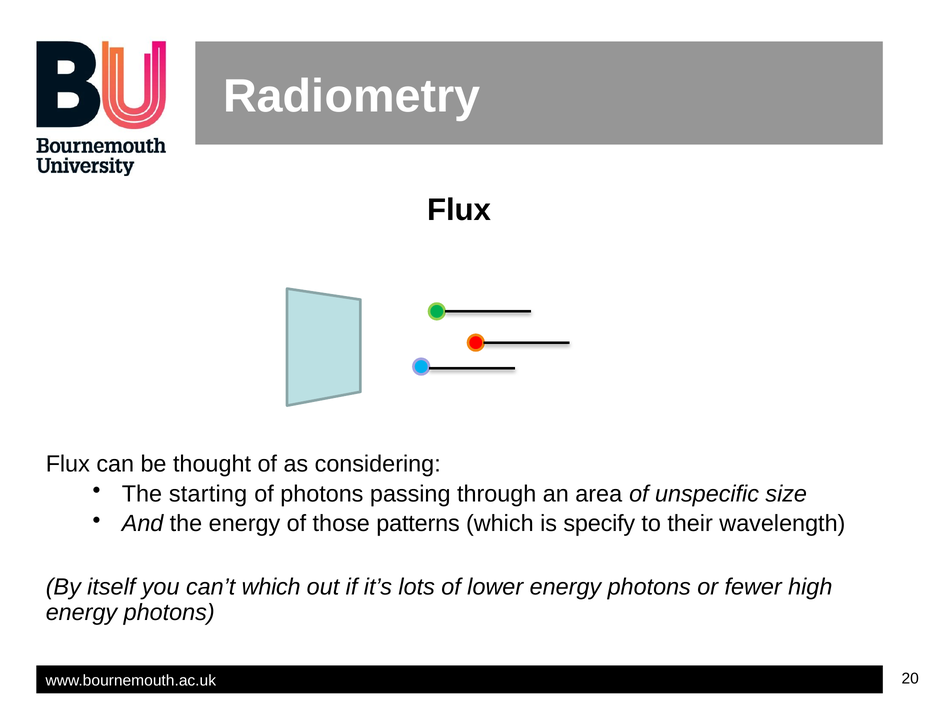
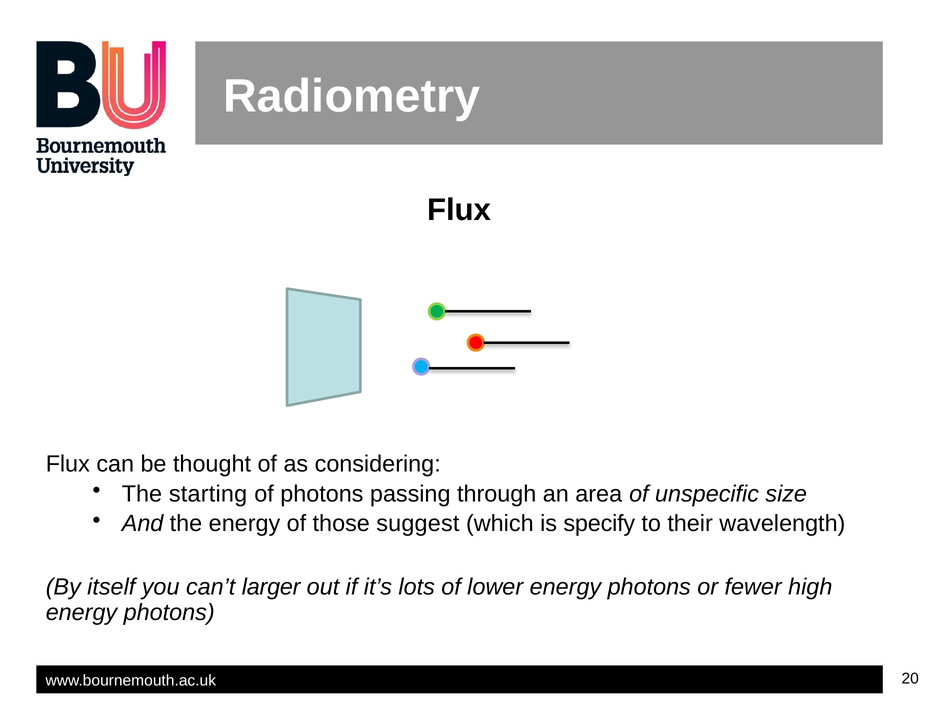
patterns: patterns -> suggest
can’t which: which -> larger
